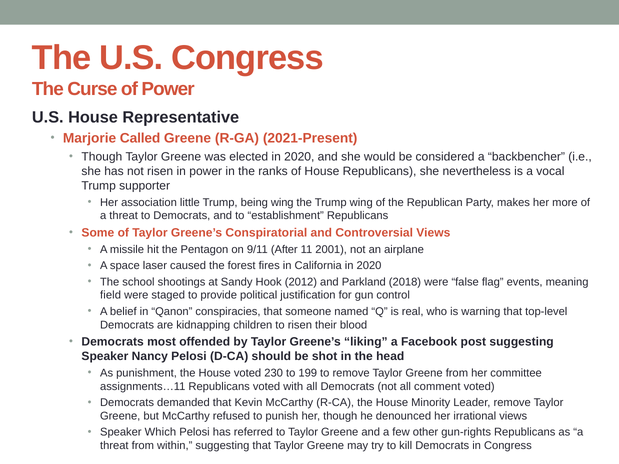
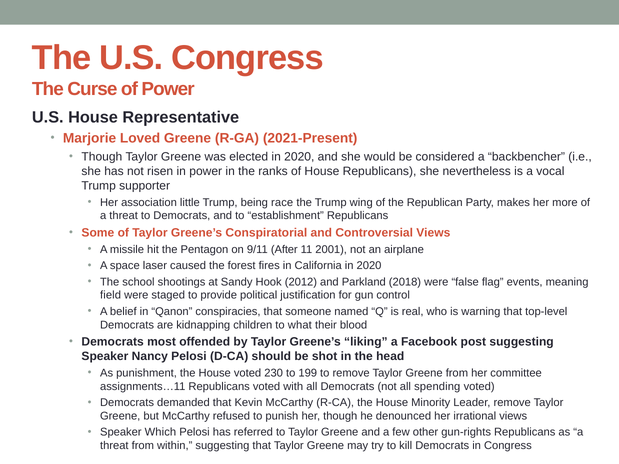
Called: Called -> Loved
being wing: wing -> race
to risen: risen -> what
comment: comment -> spending
